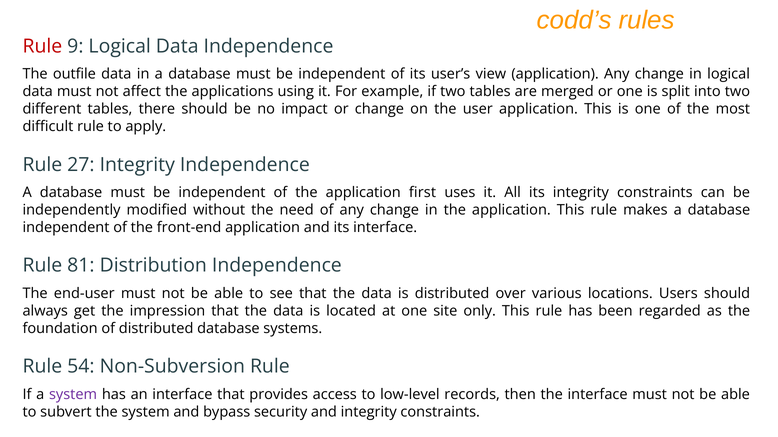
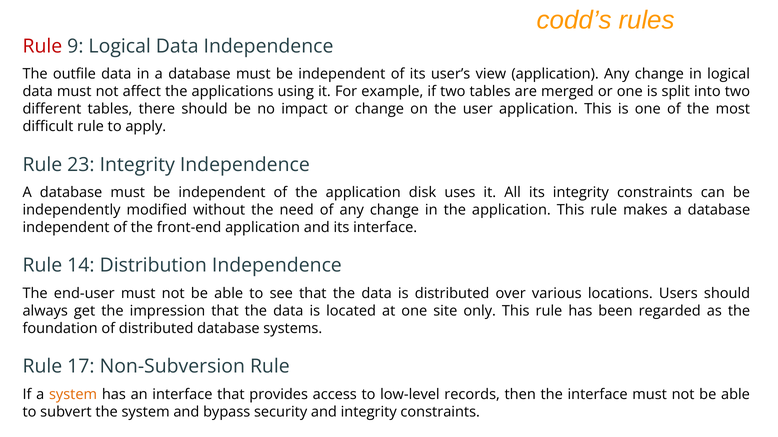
27: 27 -> 23
first: first -> disk
81: 81 -> 14
54: 54 -> 17
system at (73, 395) colour: purple -> orange
